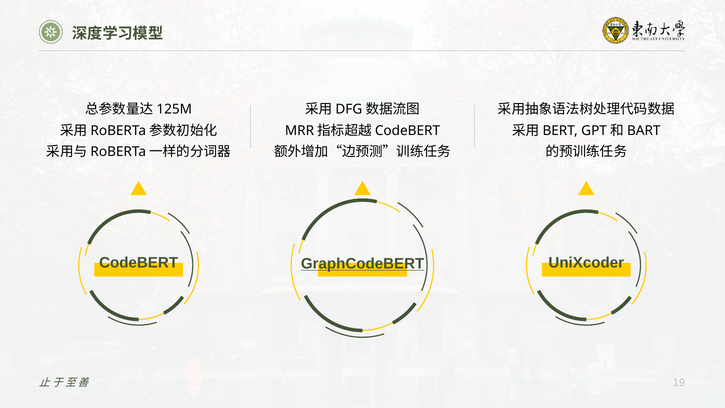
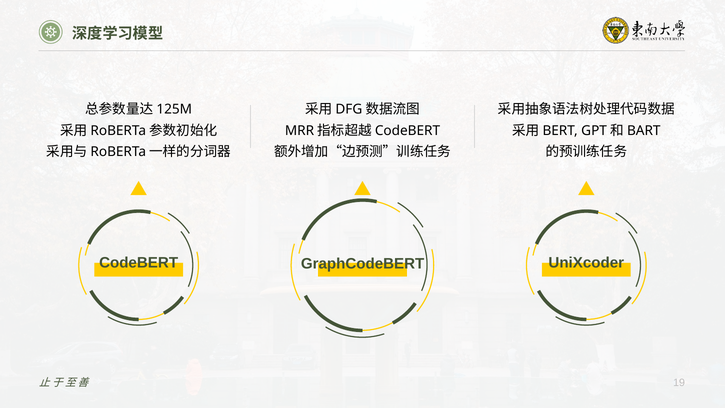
GraphCodeBERT underline: present -> none
